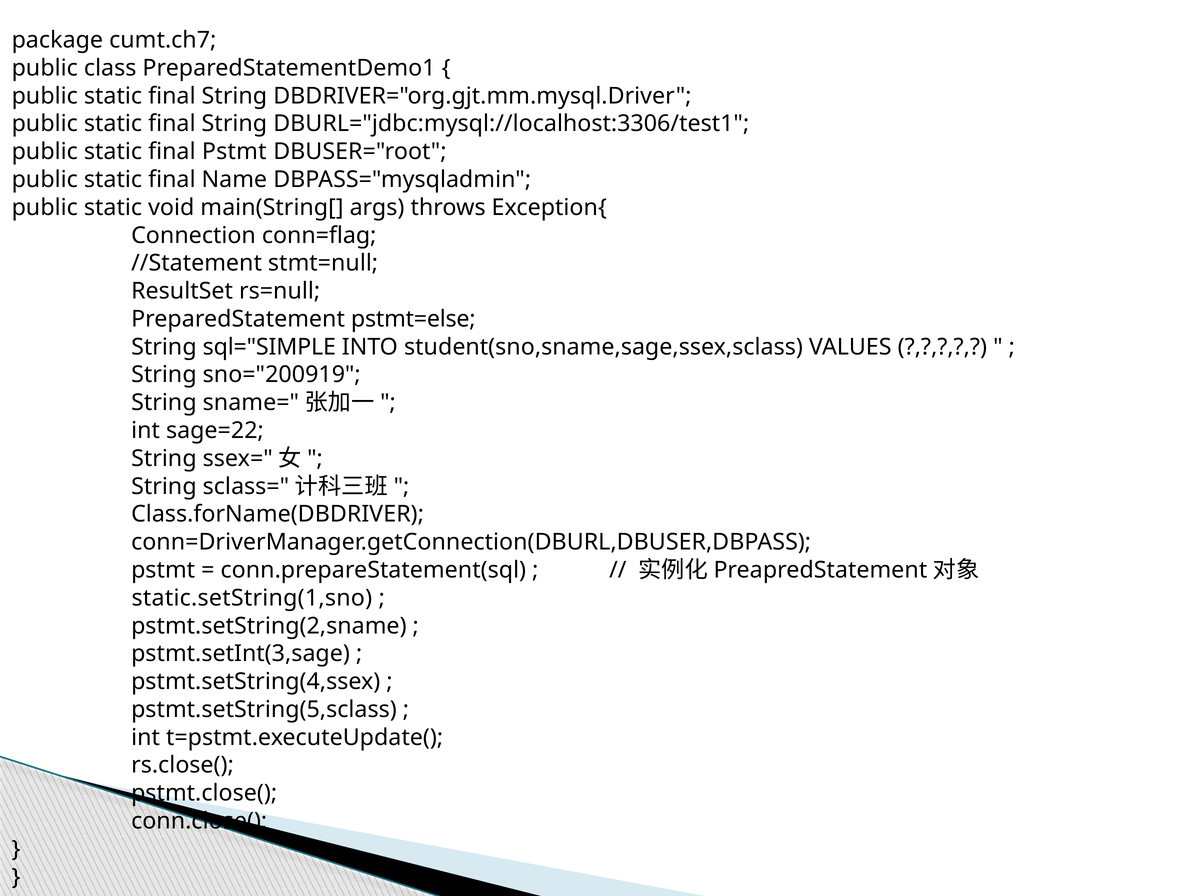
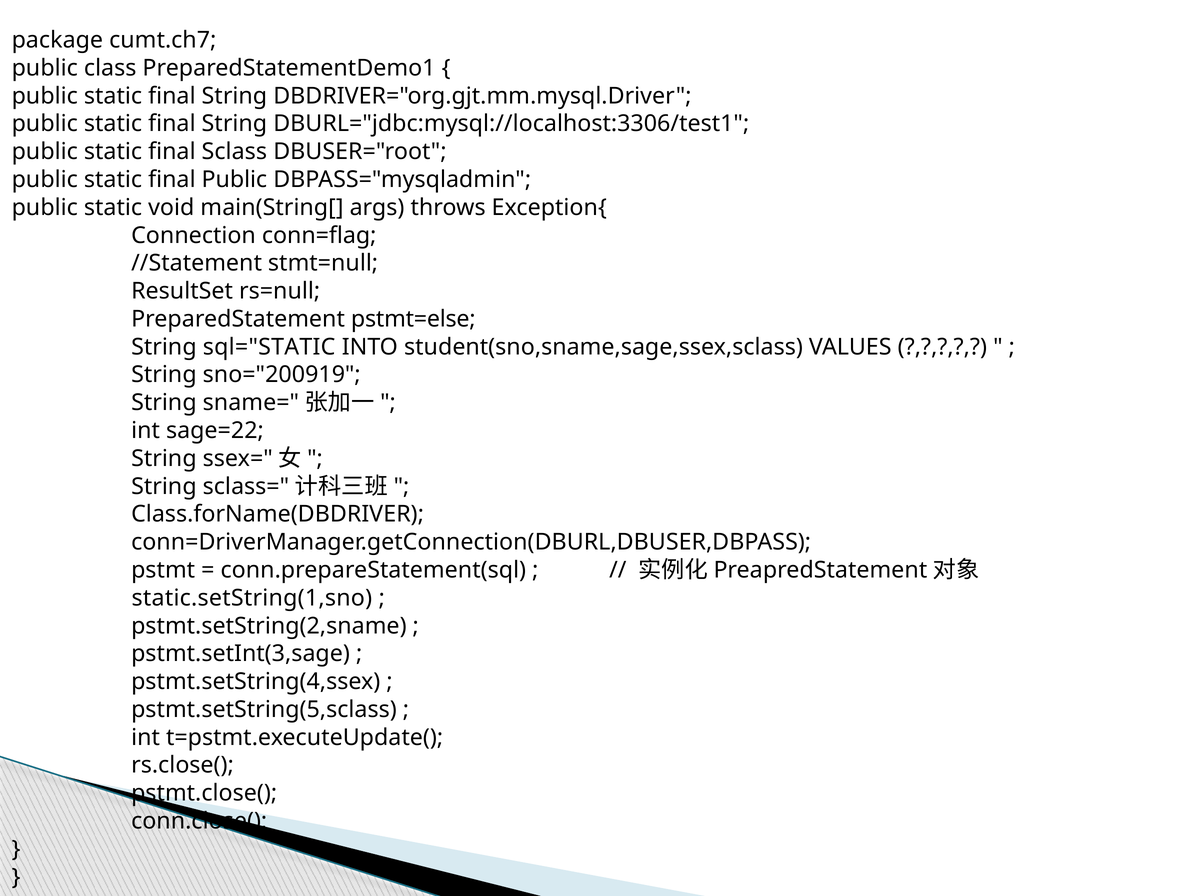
final Pstmt: Pstmt -> Sclass
final Name: Name -> Public
sql="SIMPLE: sql="SIMPLE -> sql="STATIC
